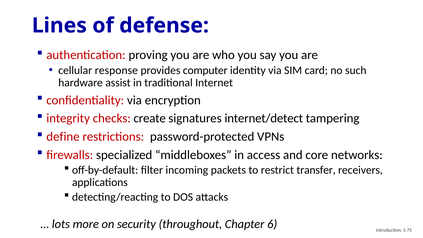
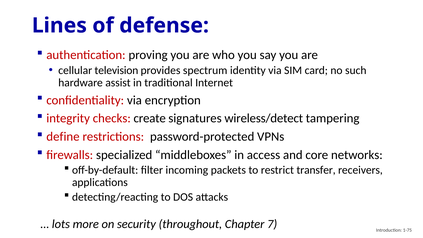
response: response -> television
computer: computer -> spectrum
internet/detect: internet/detect -> wireless/detect
6: 6 -> 7
